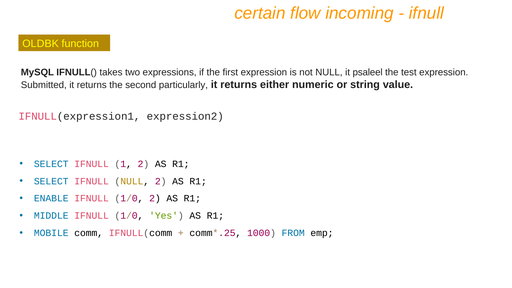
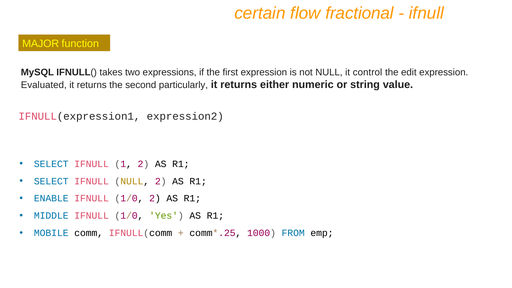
incoming: incoming -> fractional
OLDBK: OLDBK -> MAJOR
psaleel: psaleel -> control
test: test -> edit
Submitted: Submitted -> Evaluated
